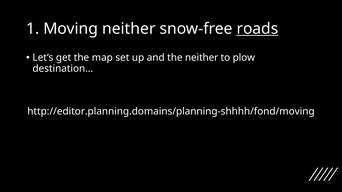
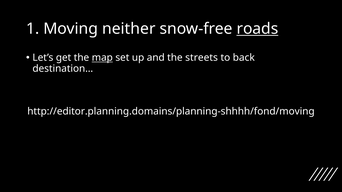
map underline: none -> present
the neither: neither -> streets
plow: plow -> back
